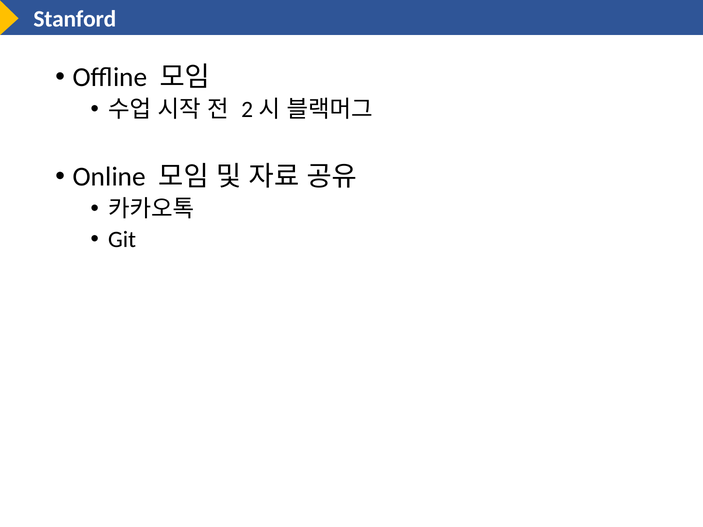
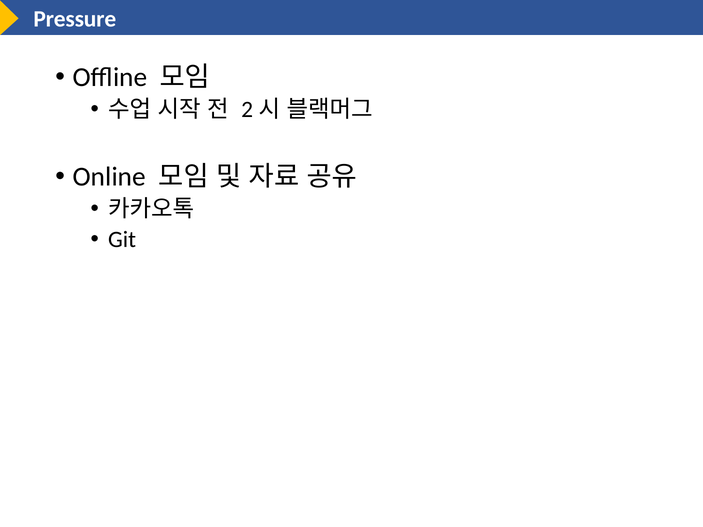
Stanford: Stanford -> Pressure
